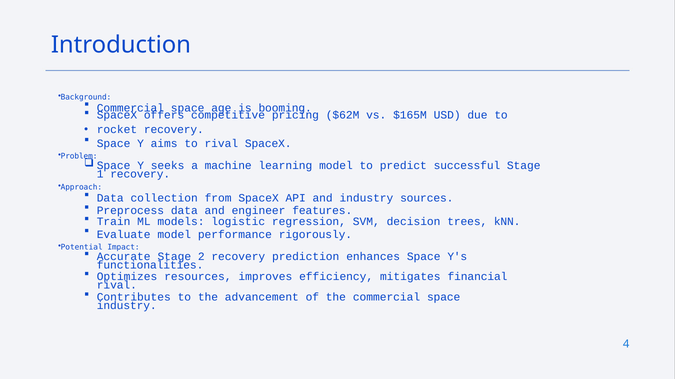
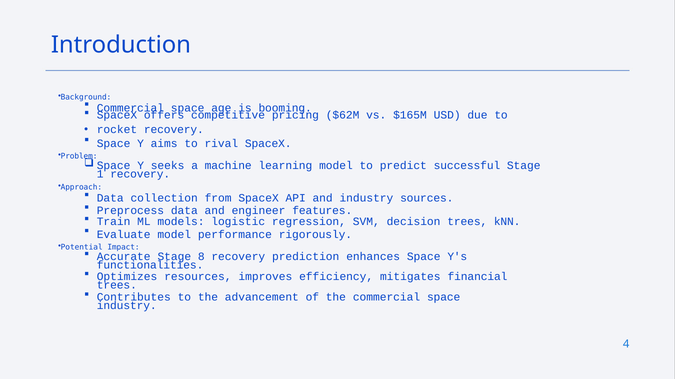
2: 2 -> 8
rival at (117, 286): rival -> trees
